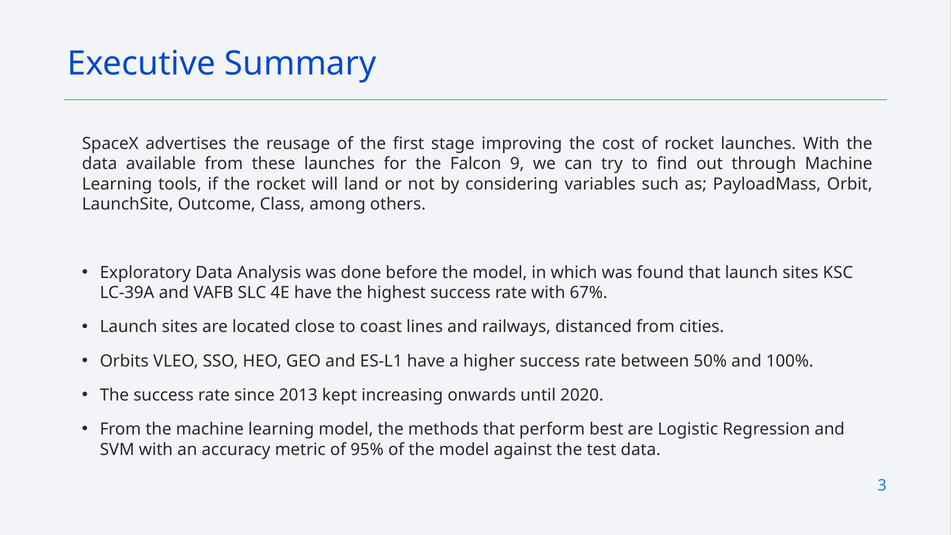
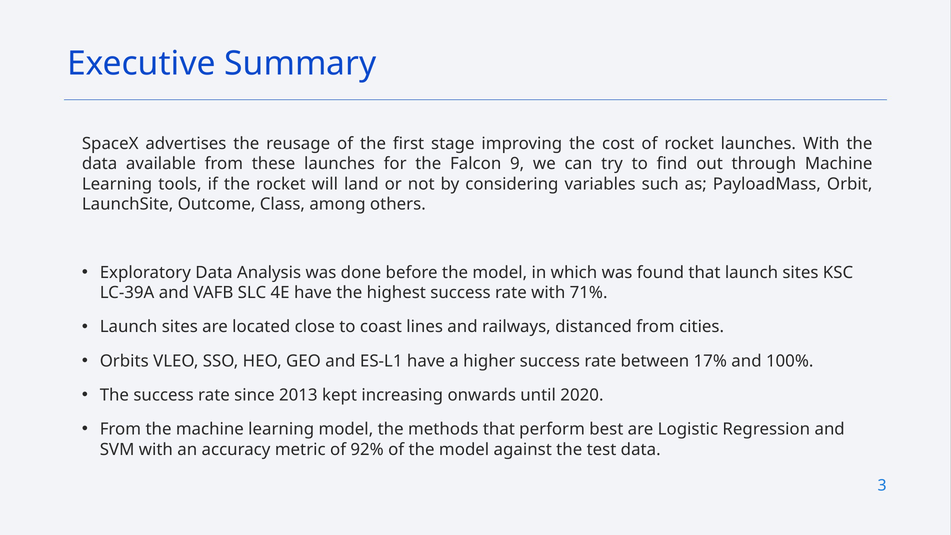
67%: 67% -> 71%
50%: 50% -> 17%
95%: 95% -> 92%
